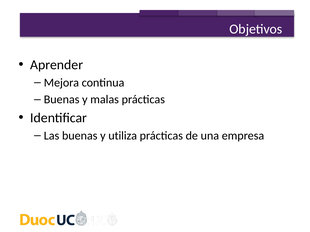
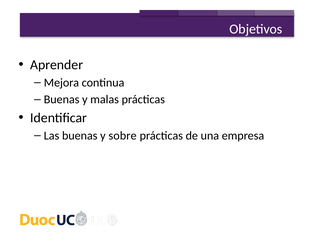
utiliza: utiliza -> sobre
